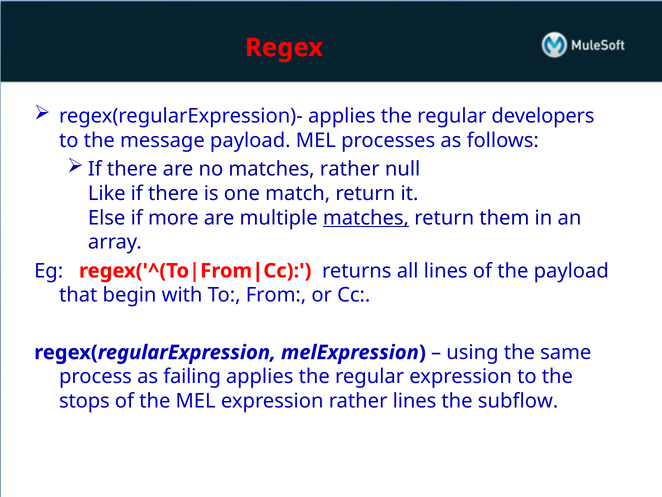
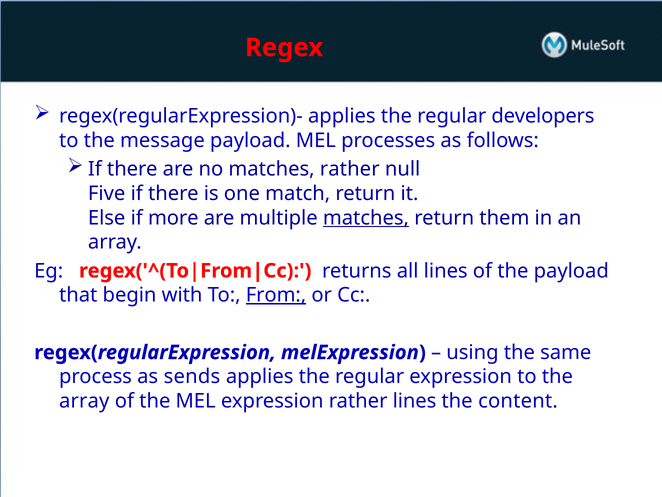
Like: Like -> Five
From underline: none -> present
failing: failing -> sends
stops at (84, 401): stops -> array
subflow: subflow -> content
